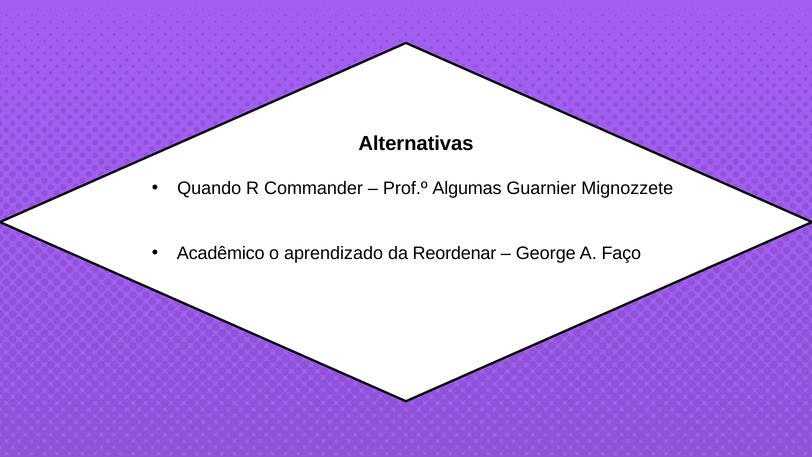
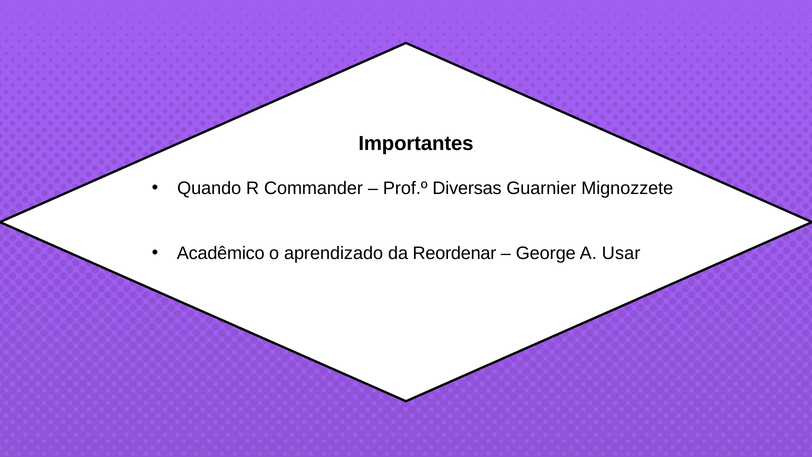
Alternativas: Alternativas -> Importantes
Algumas: Algumas -> Diversas
Faço: Faço -> Usar
